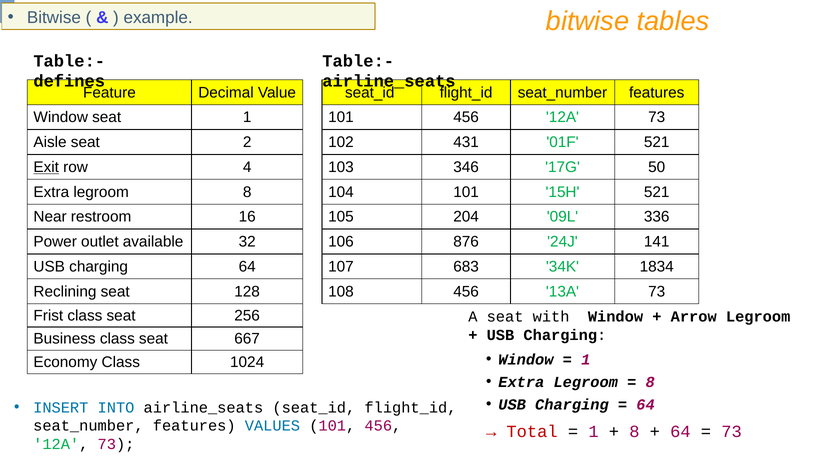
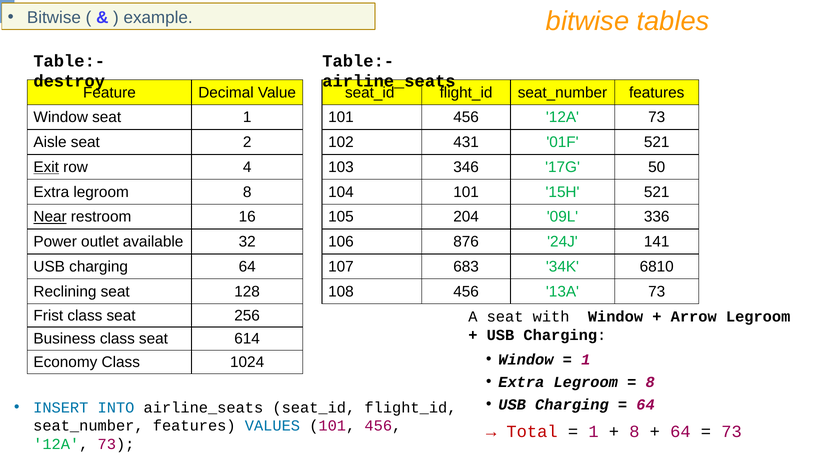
defines: defines -> destroy
Near underline: none -> present
1834: 1834 -> 6810
667: 667 -> 614
